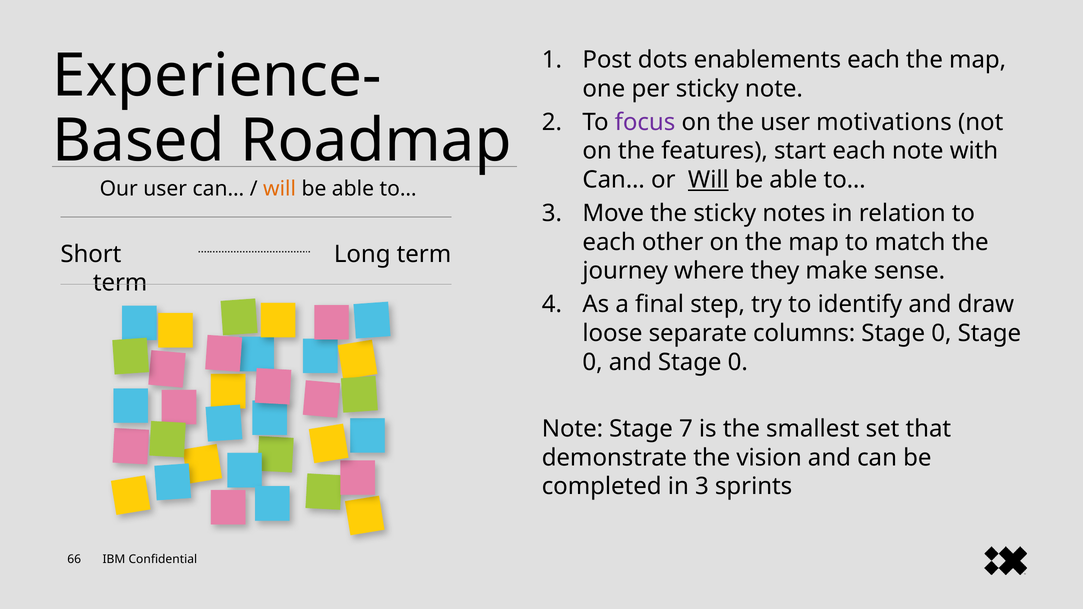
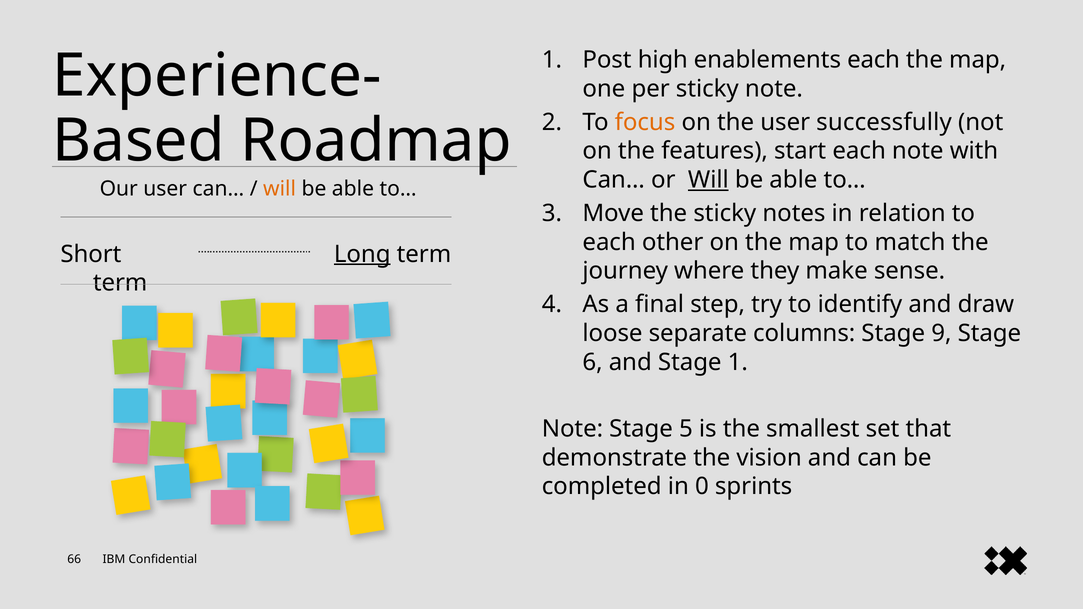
dots: dots -> high
focus colour: purple -> orange
motivations: motivations -> successfully
Long underline: none -> present
columns Stage 0: 0 -> 9
0 at (593, 362): 0 -> 6
and Stage 0: 0 -> 1
7: 7 -> 5
in 3: 3 -> 0
